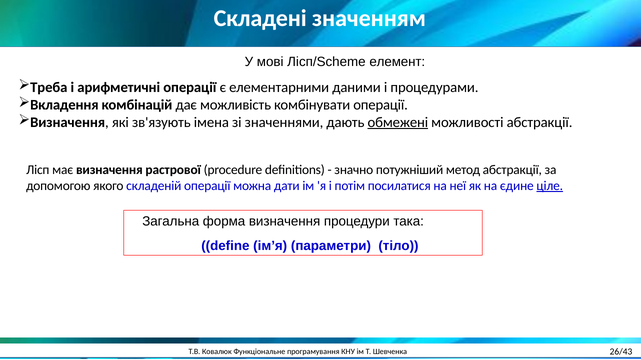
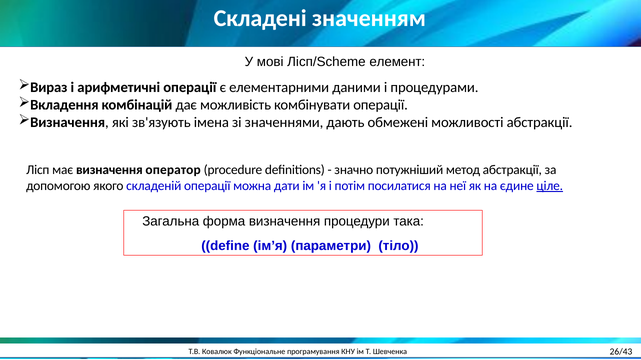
Треба: Треба -> Вираз
обмежені underline: present -> none
растрової: растрової -> оператор
